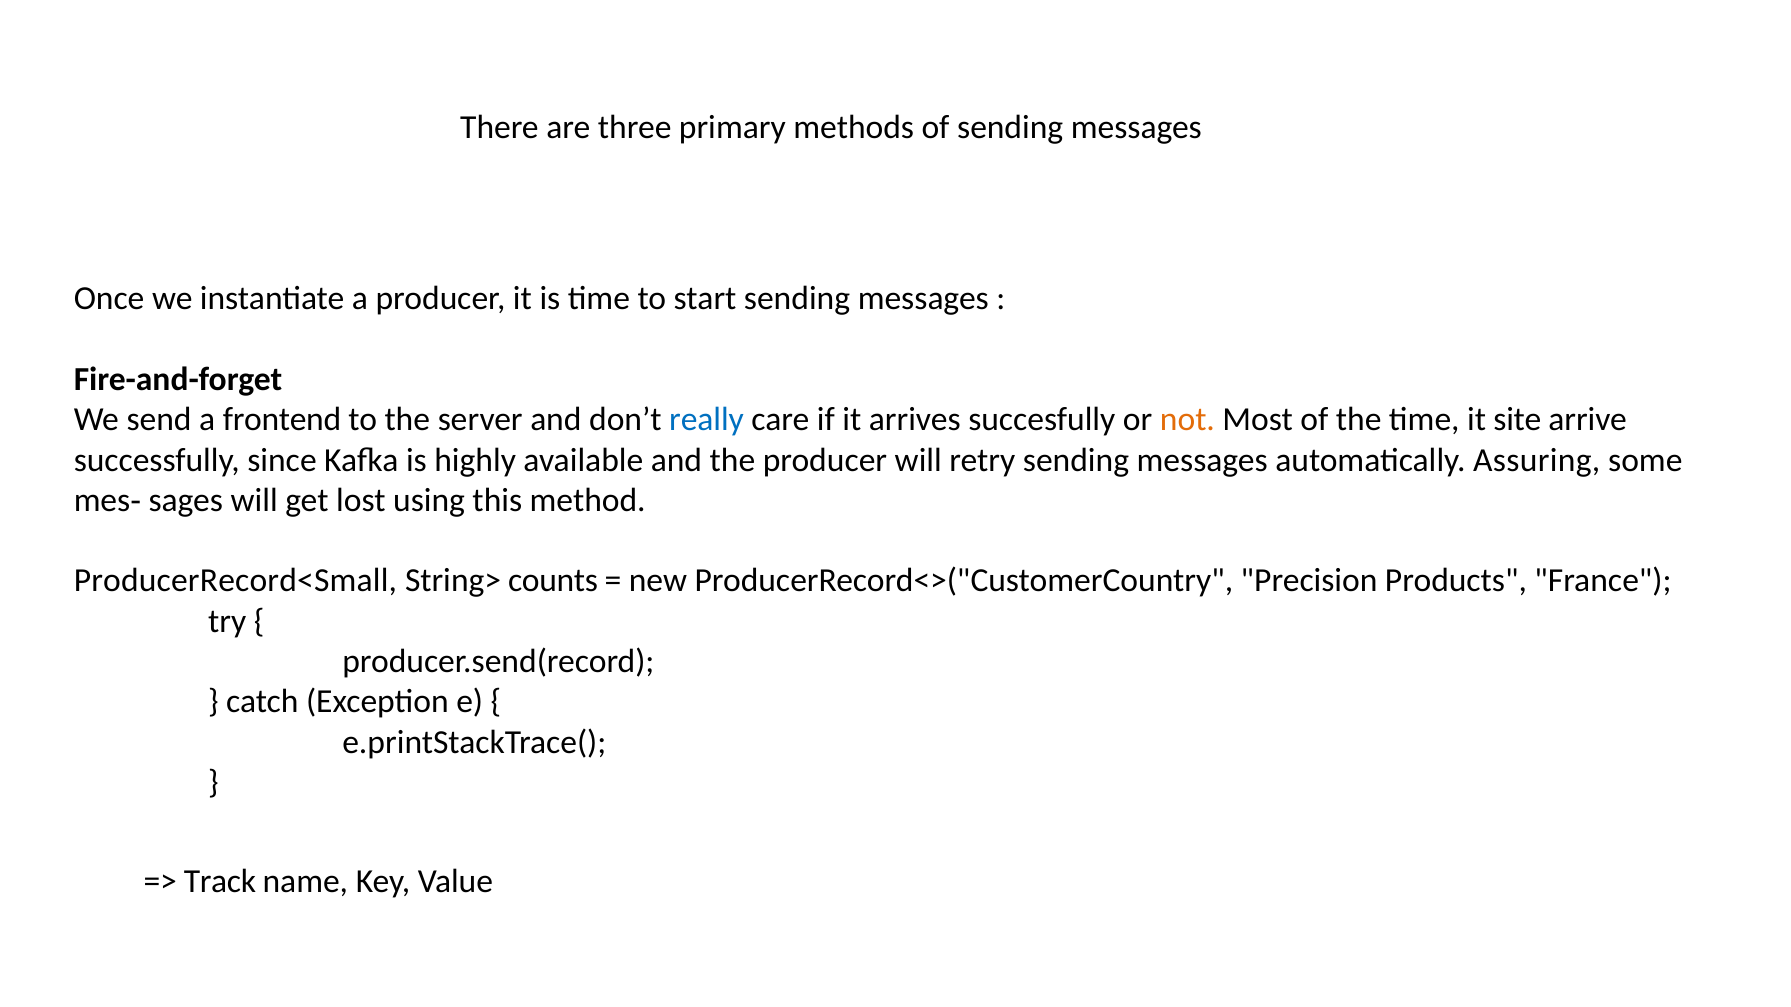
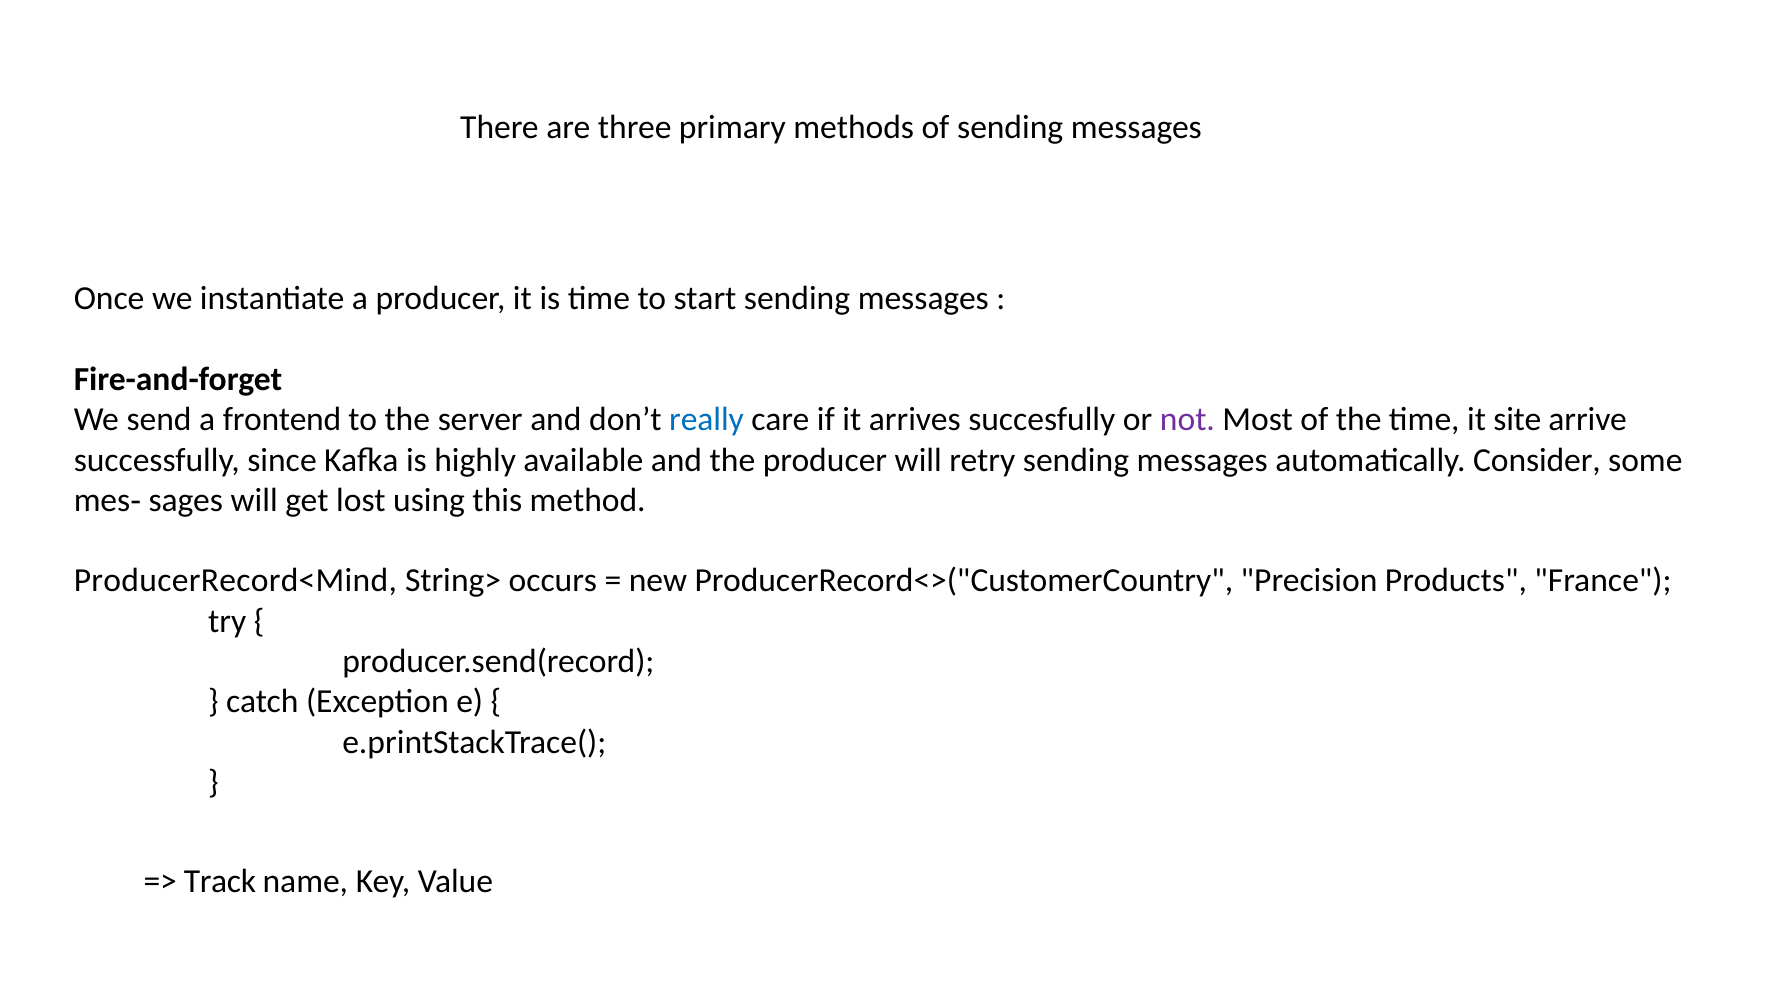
not colour: orange -> purple
Assuring: Assuring -> Consider
ProducerRecord<Small: ProducerRecord<Small -> ProducerRecord<Mind
counts: counts -> occurs
